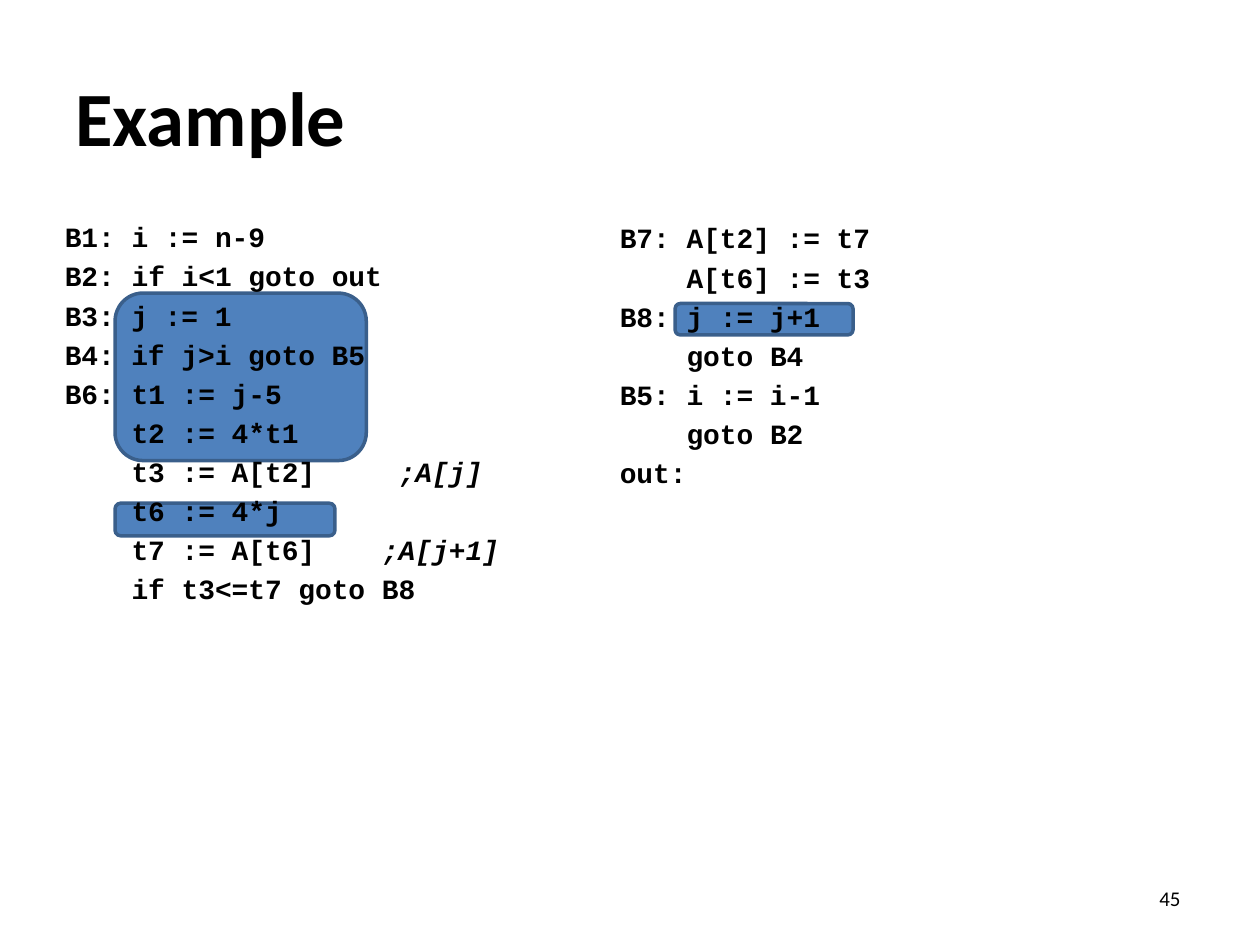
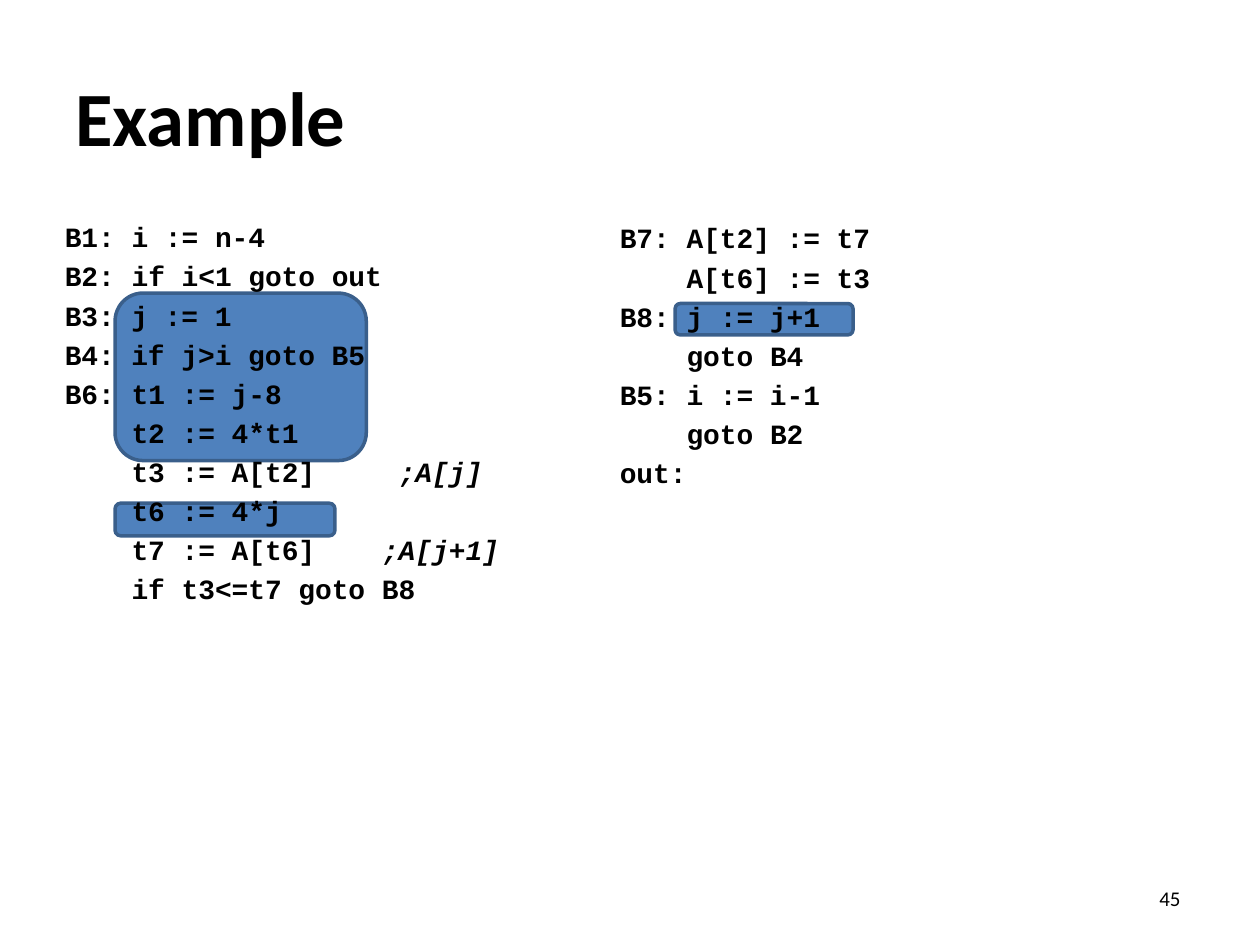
n-9: n-9 -> n-4
j-5: j-5 -> j-8
